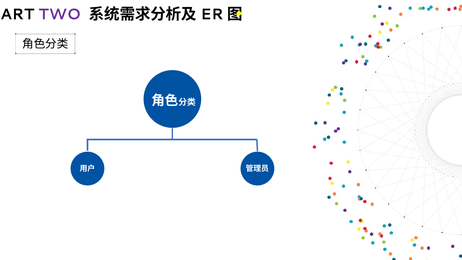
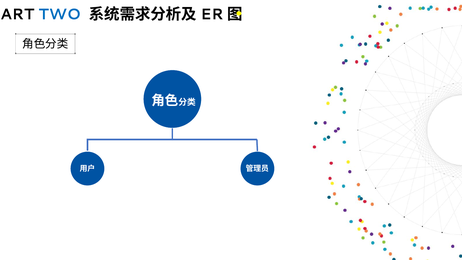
TWO colour: purple -> blue
